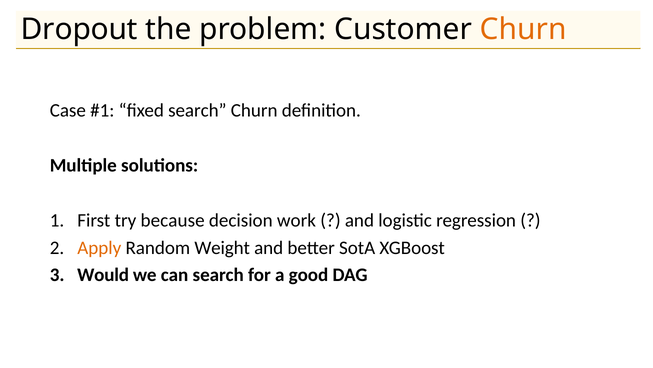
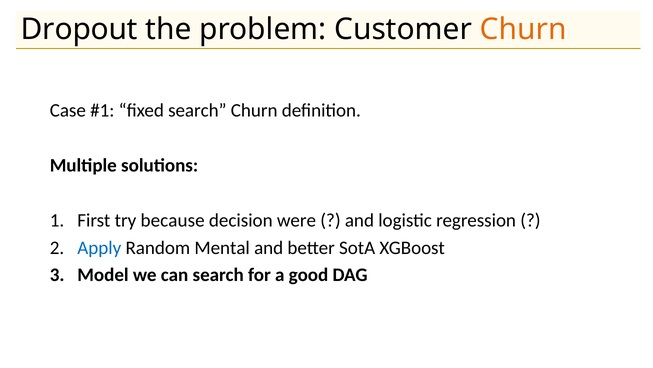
work: work -> were
Apply colour: orange -> blue
Weight: Weight -> Mental
Would: Would -> Model
